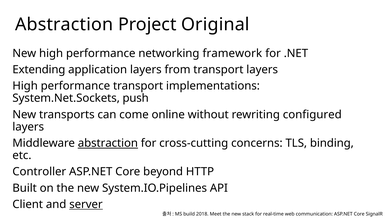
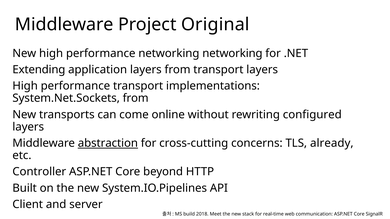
Abstraction at (64, 25): Abstraction -> Middleware
networking framework: framework -> networking
System.Net.Sockets push: push -> from
binding: binding -> already
server underline: present -> none
